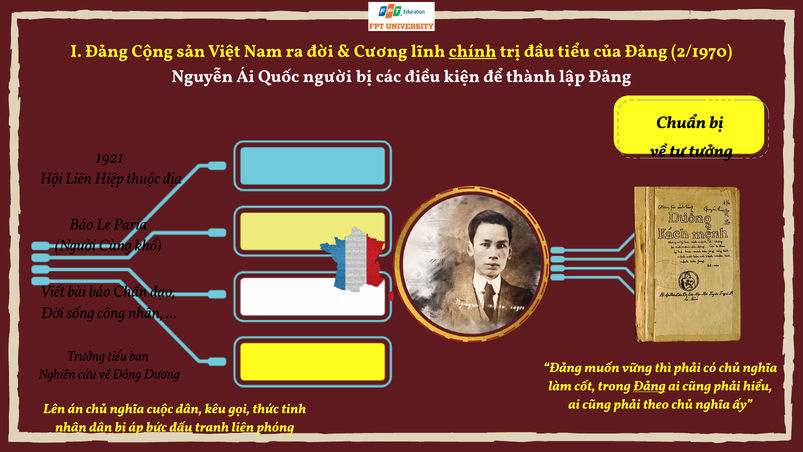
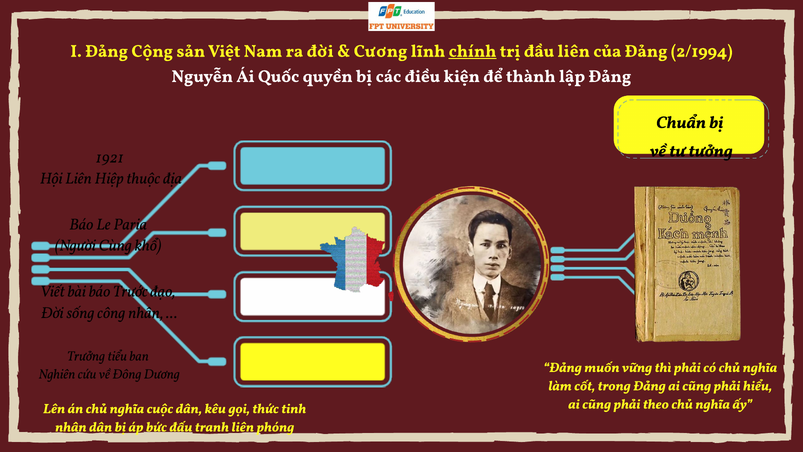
đầu tiểu: tiểu -> liên
2/1970: 2/1970 -> 2/1994
Quốc người: người -> quyền
Chấn: Chấn -> Trước
Đảng at (649, 386) underline: present -> none
